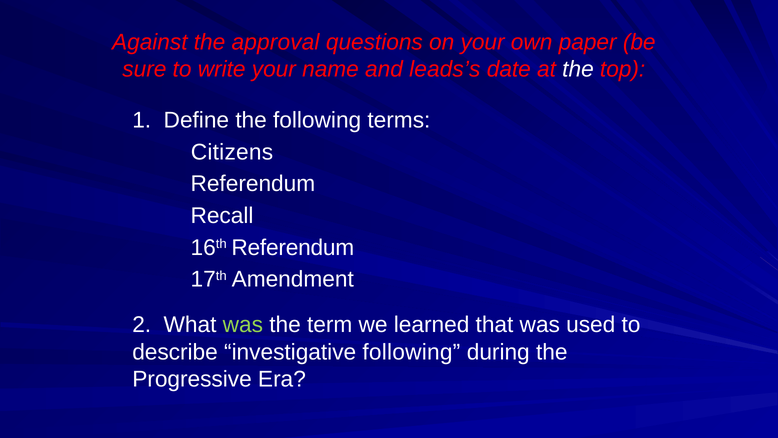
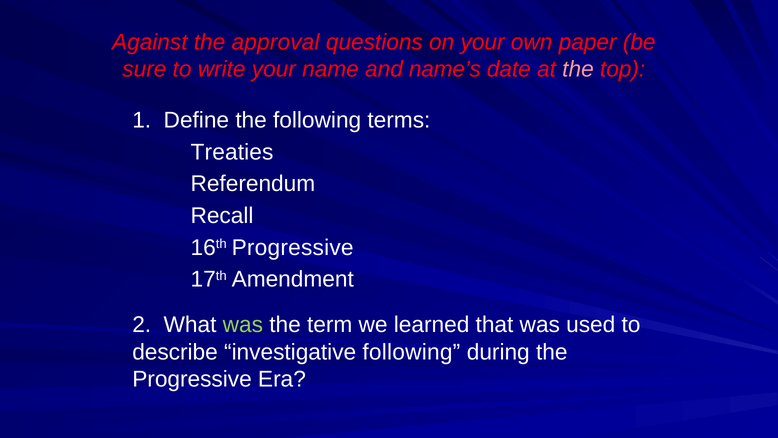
leads’s: leads’s -> name’s
the at (578, 69) colour: white -> pink
Citizens: Citizens -> Treaties
16th Referendum: Referendum -> Progressive
